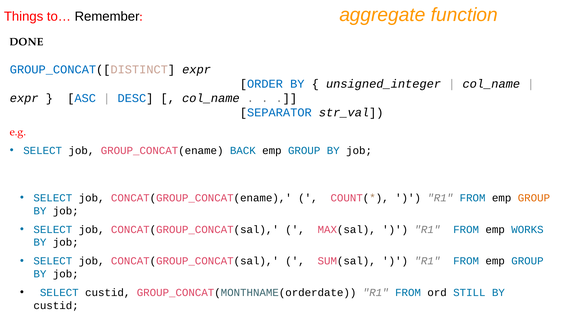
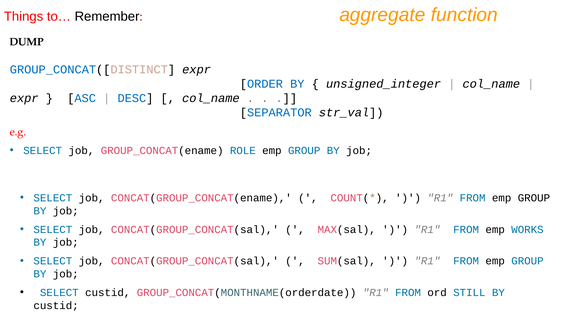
DONE: DONE -> DUMP
BACK: BACK -> ROLE
GROUP at (534, 198) colour: orange -> black
